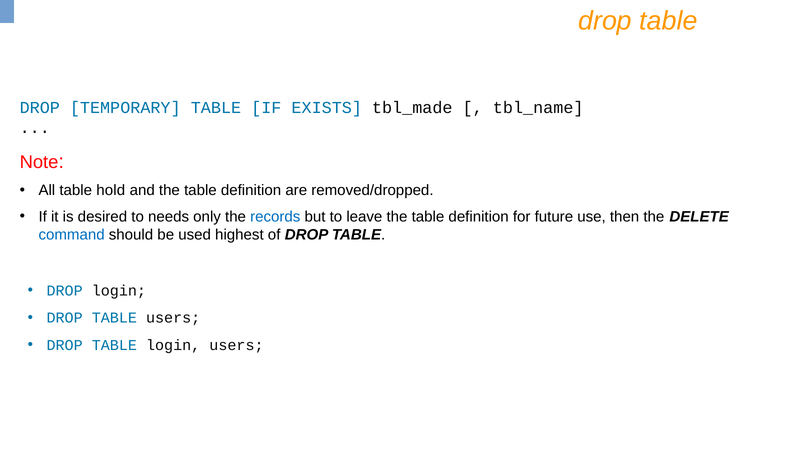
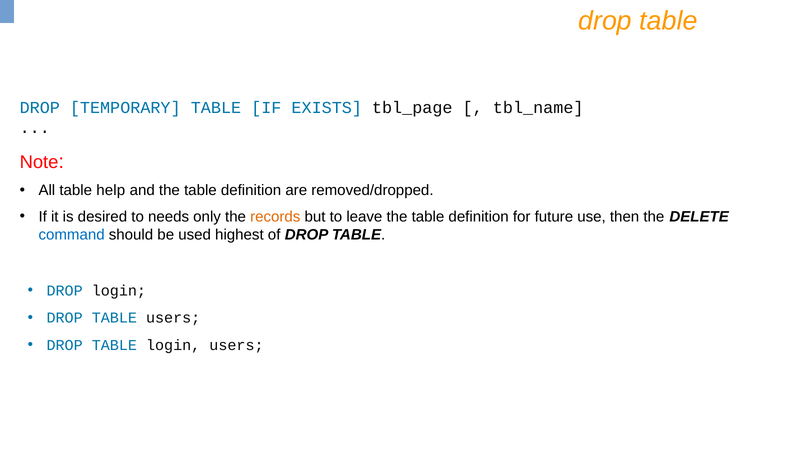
tbl_made: tbl_made -> tbl_page
hold: hold -> help
records colour: blue -> orange
